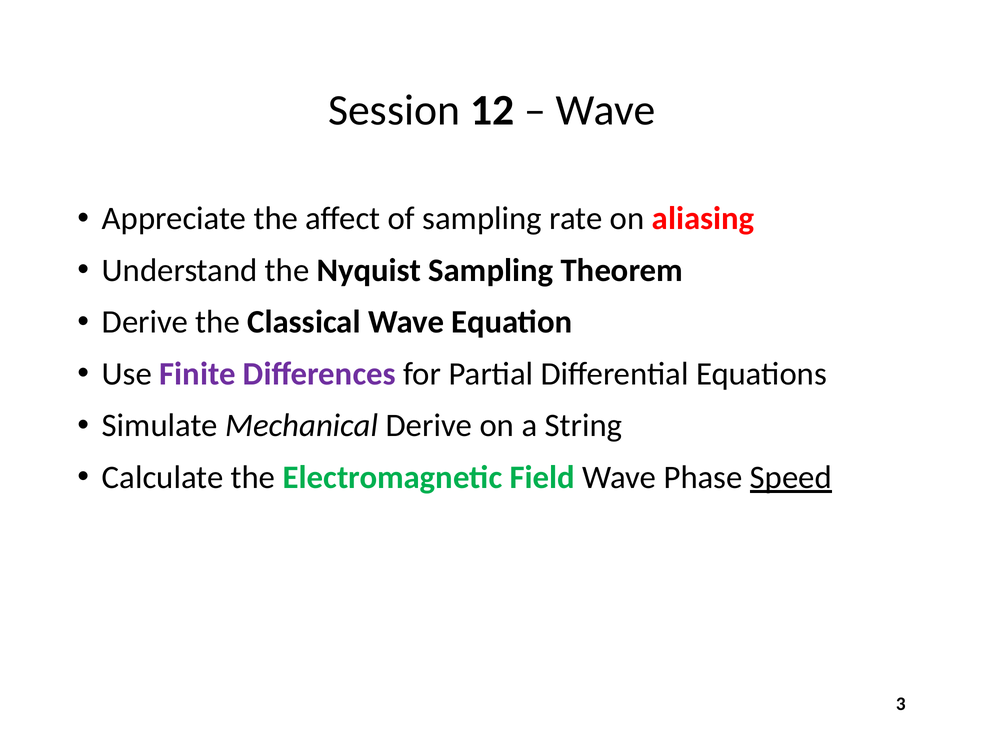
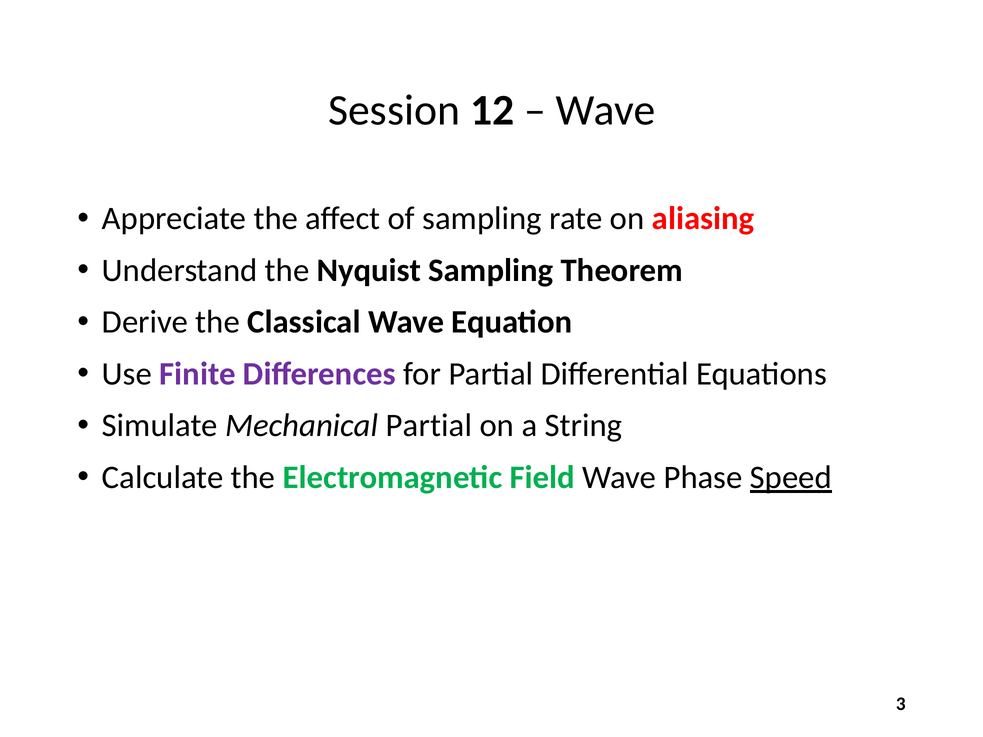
Mechanical Derive: Derive -> Partial
